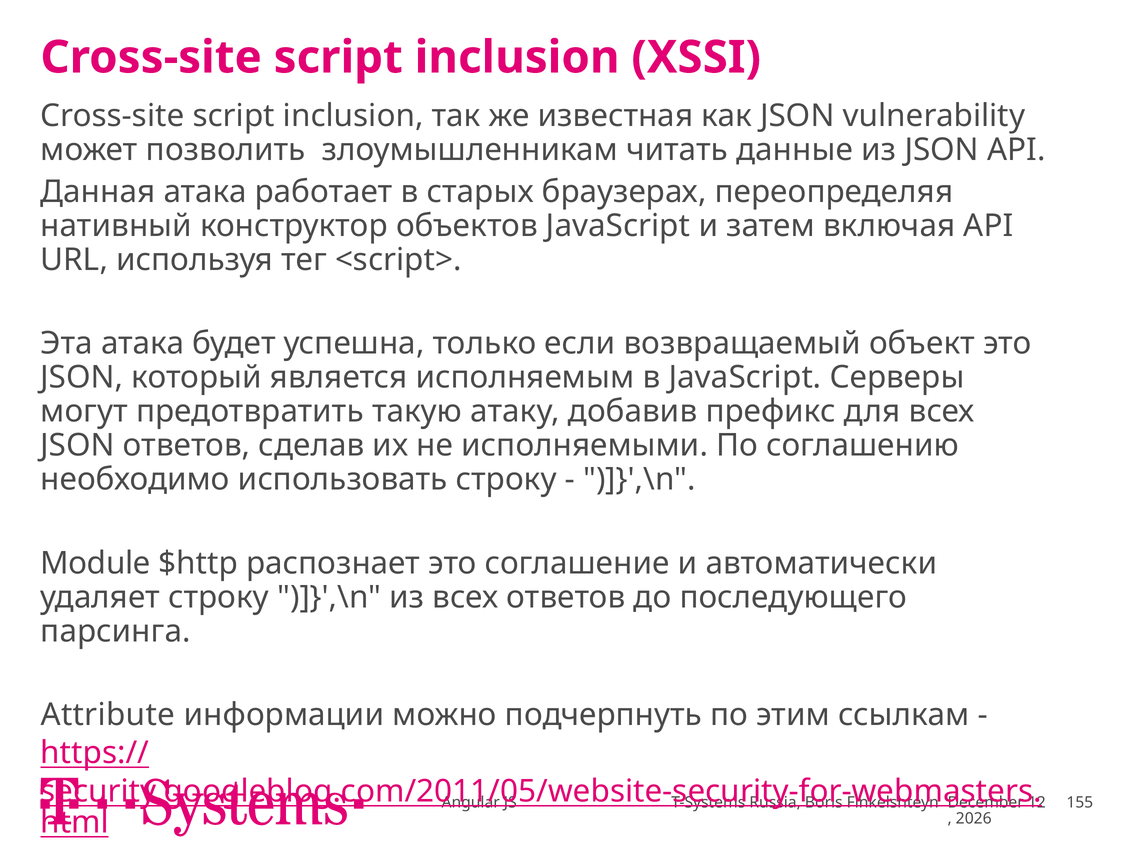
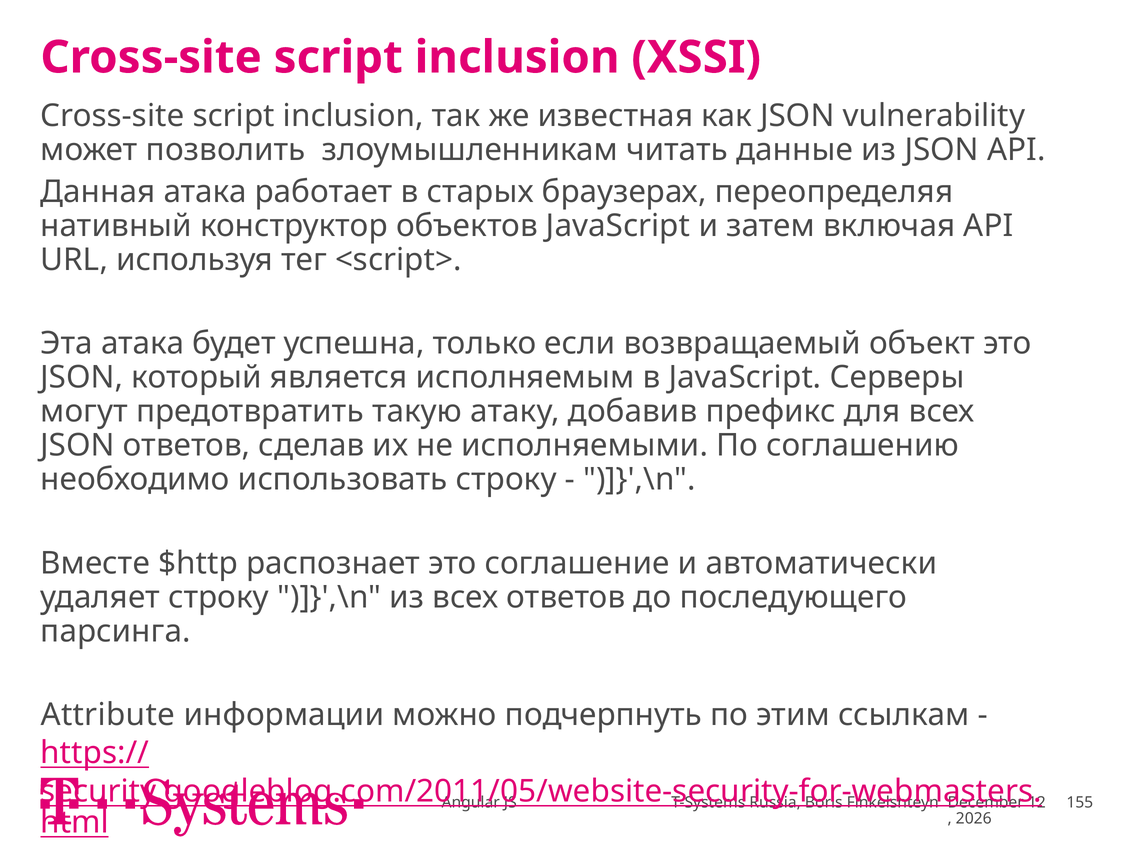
Module: Module -> Вместе
